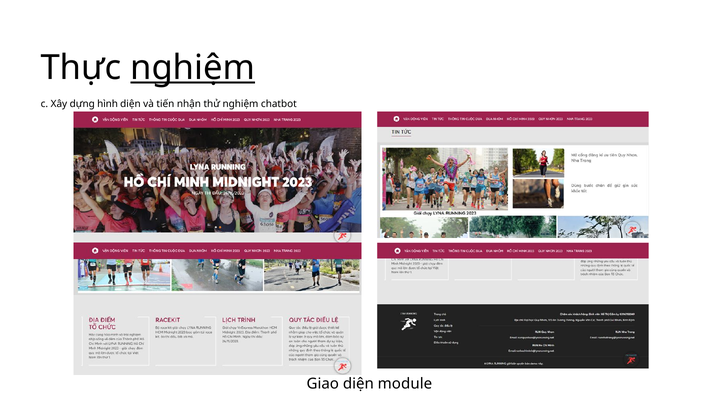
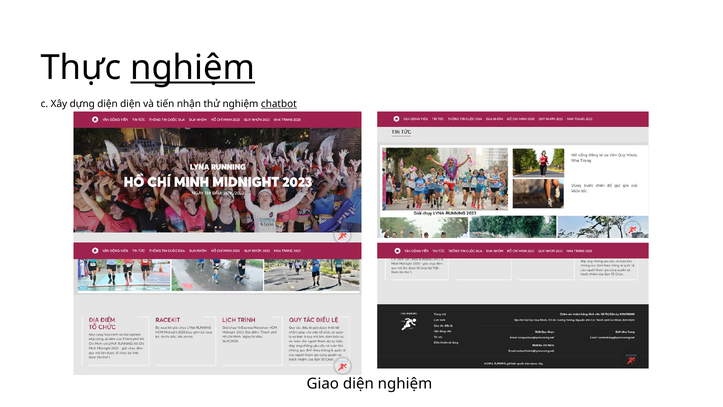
dựng hình: hình -> diện
chatbot underline: none -> present
diện module: module -> nghiệm
